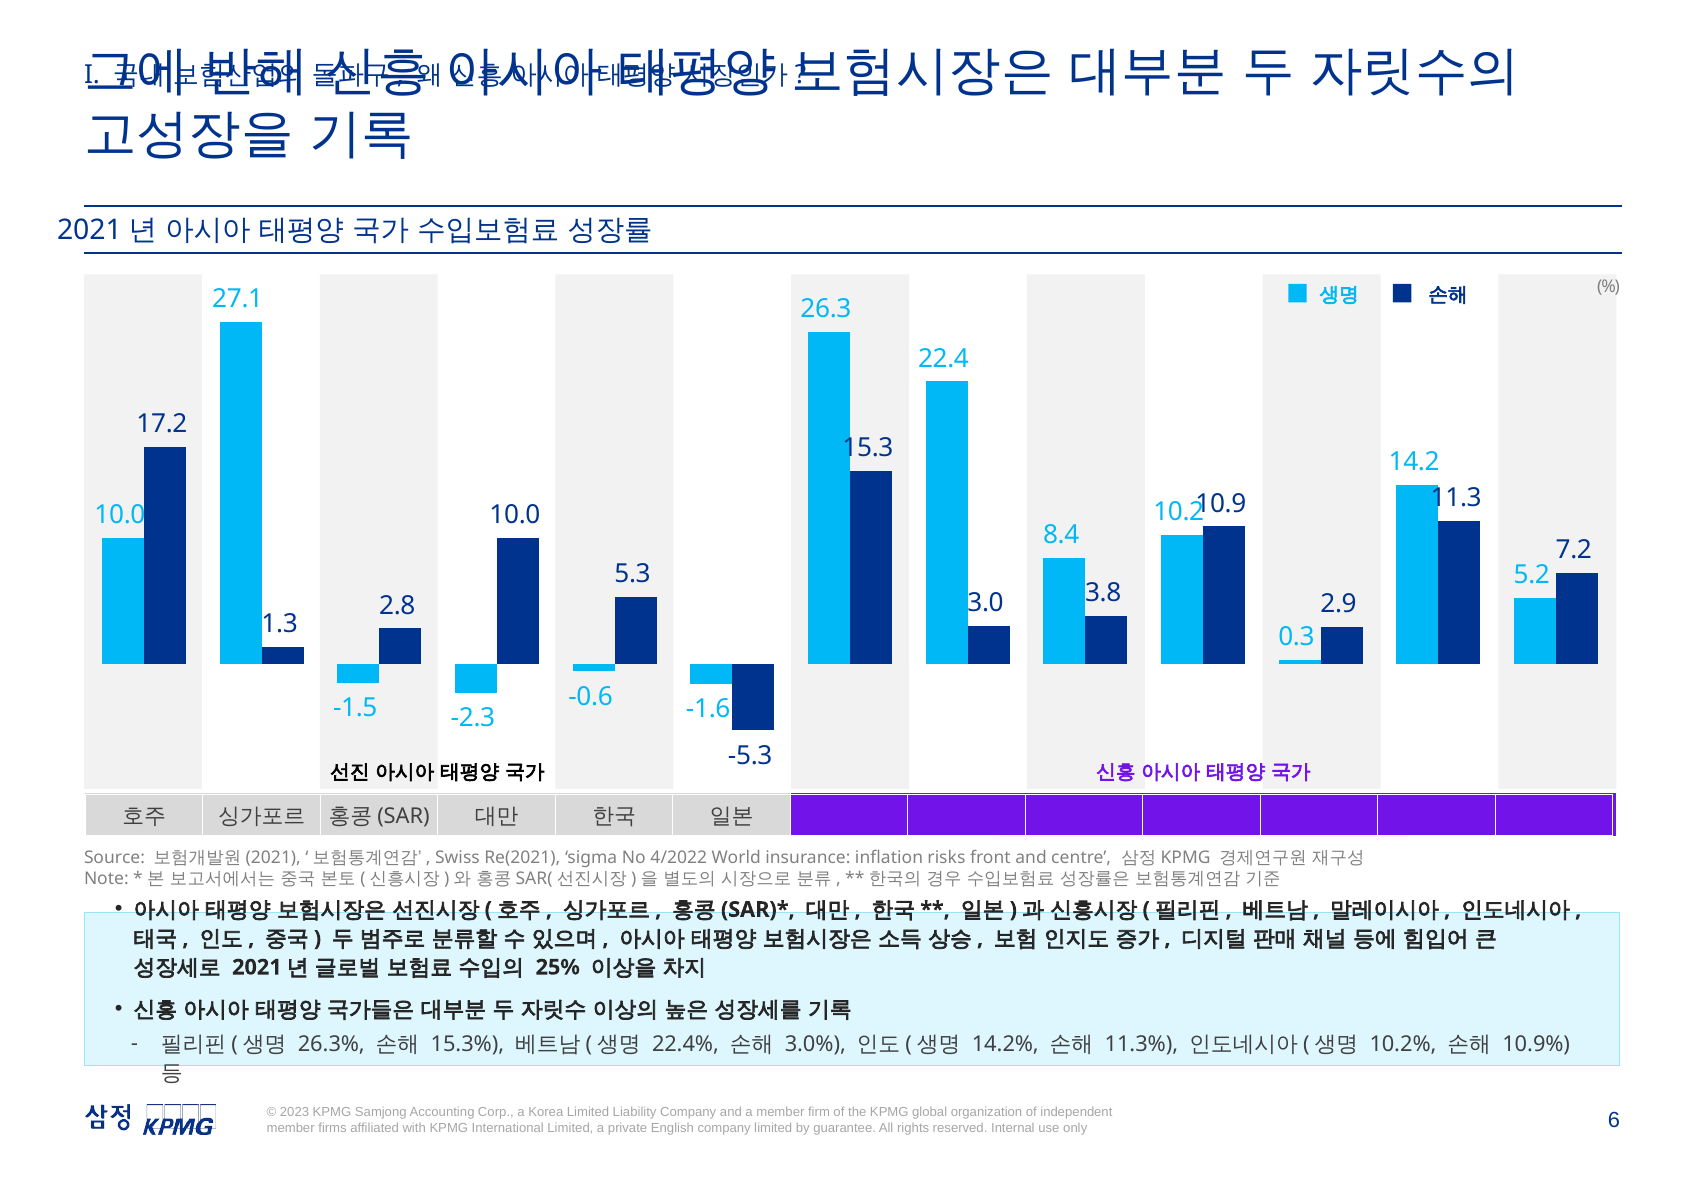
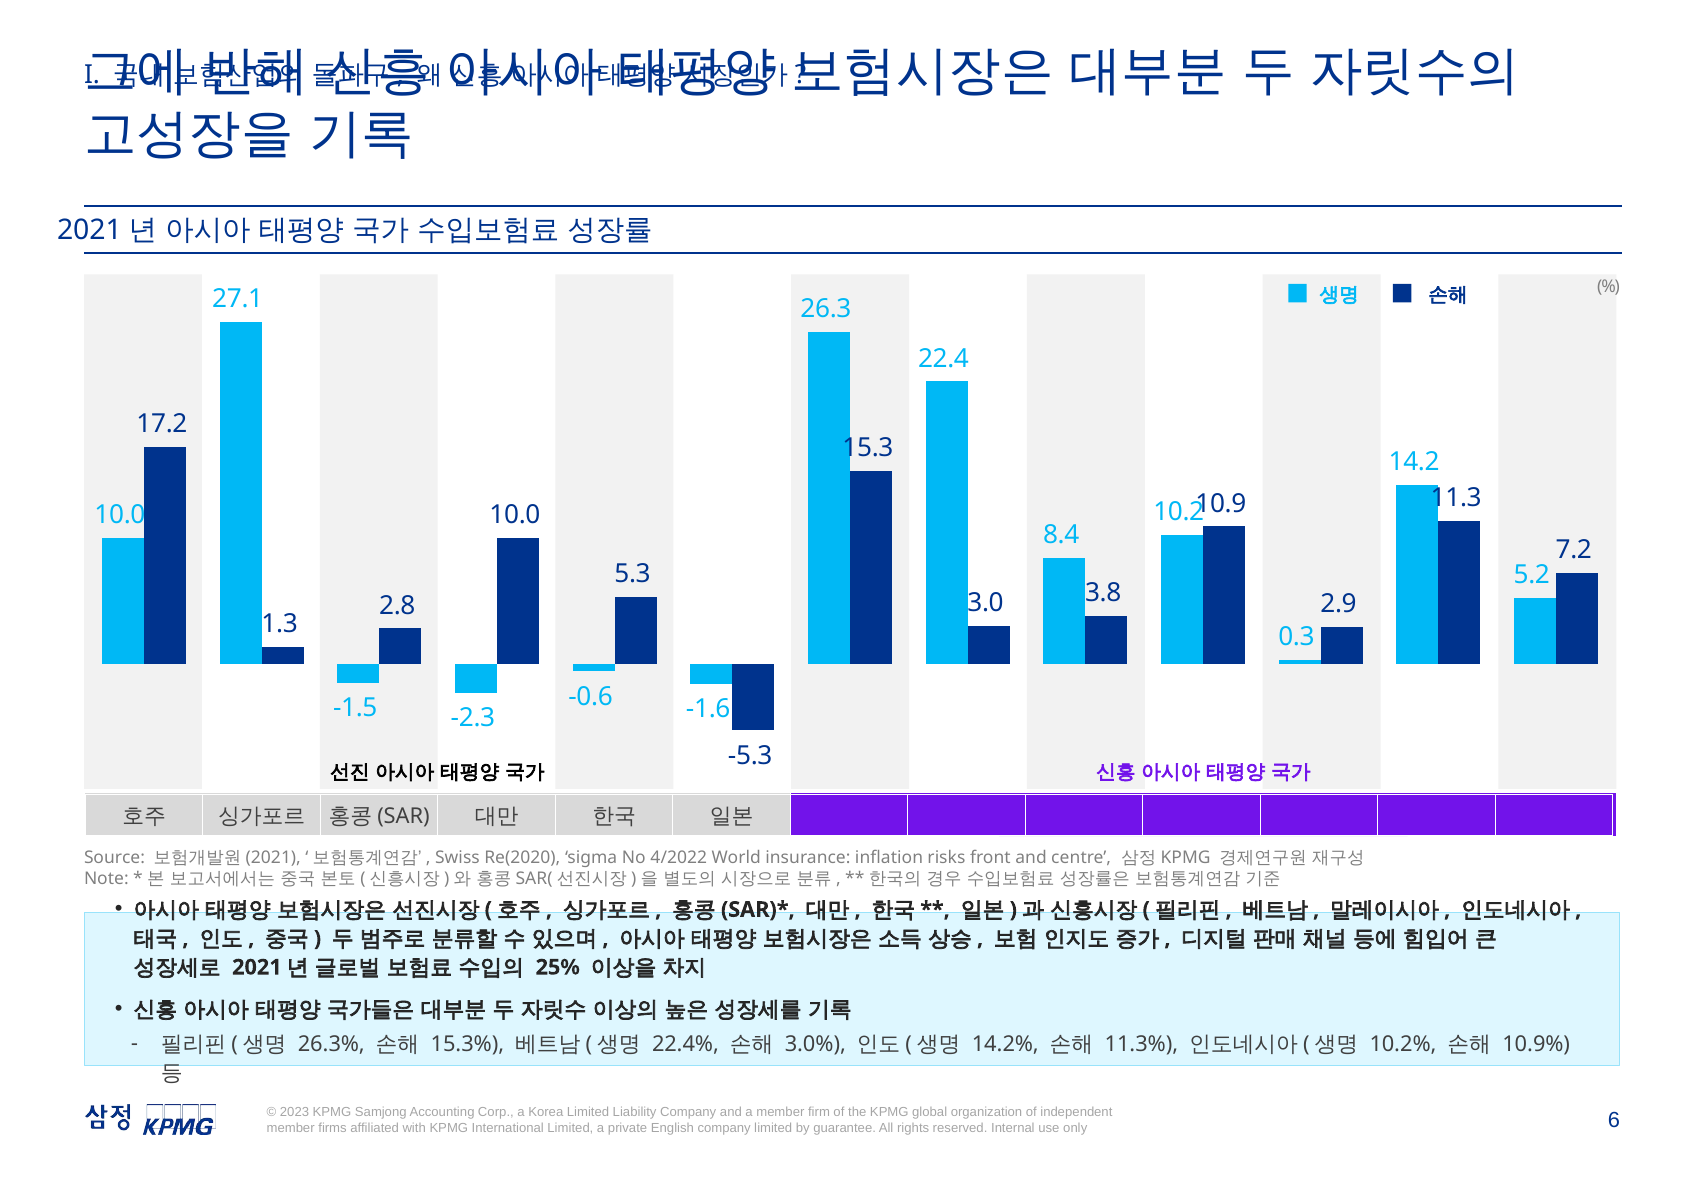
Re(2021: Re(2021 -> Re(2020
